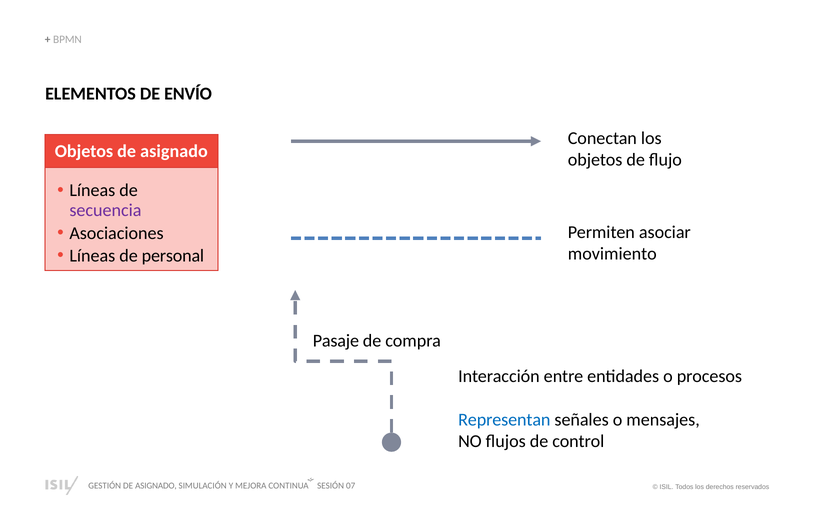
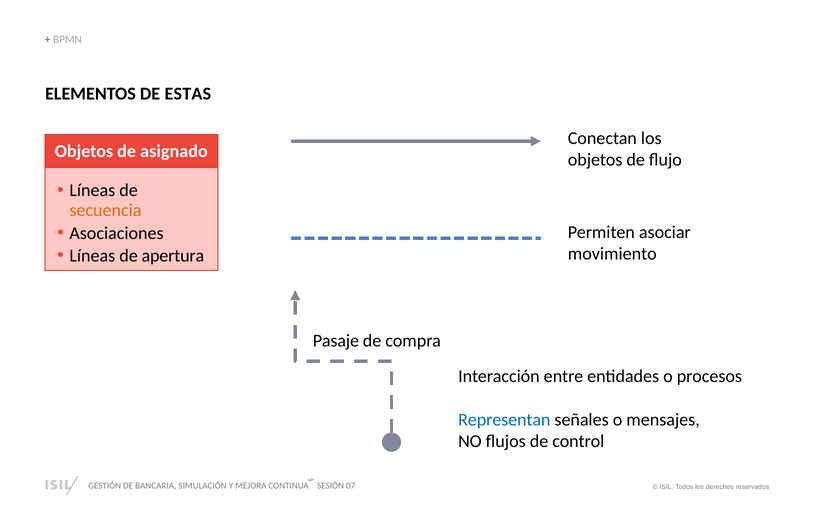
ENVÍO: ENVÍO -> ESTAS
secuencia colour: purple -> orange
personal: personal -> apertura
ASIGNADO at (156, 486): ASIGNADO -> BANCARIA
